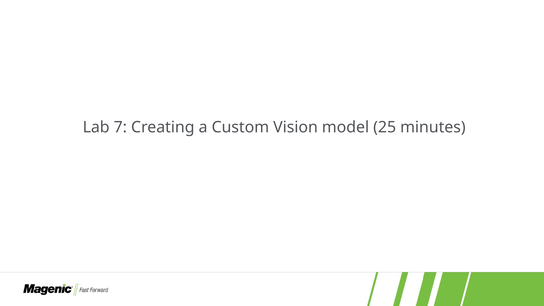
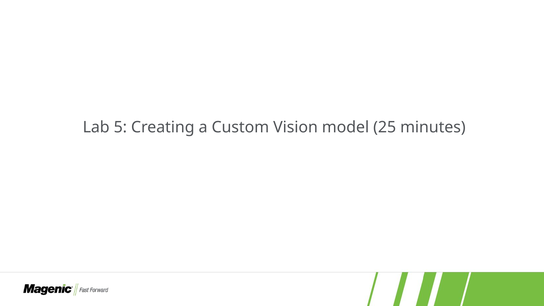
7: 7 -> 5
